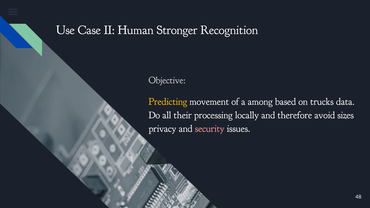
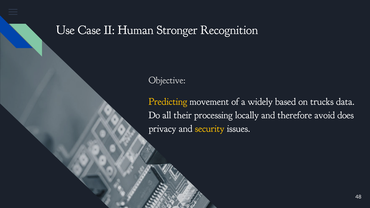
among: among -> widely
sizes: sizes -> does
security colour: pink -> yellow
